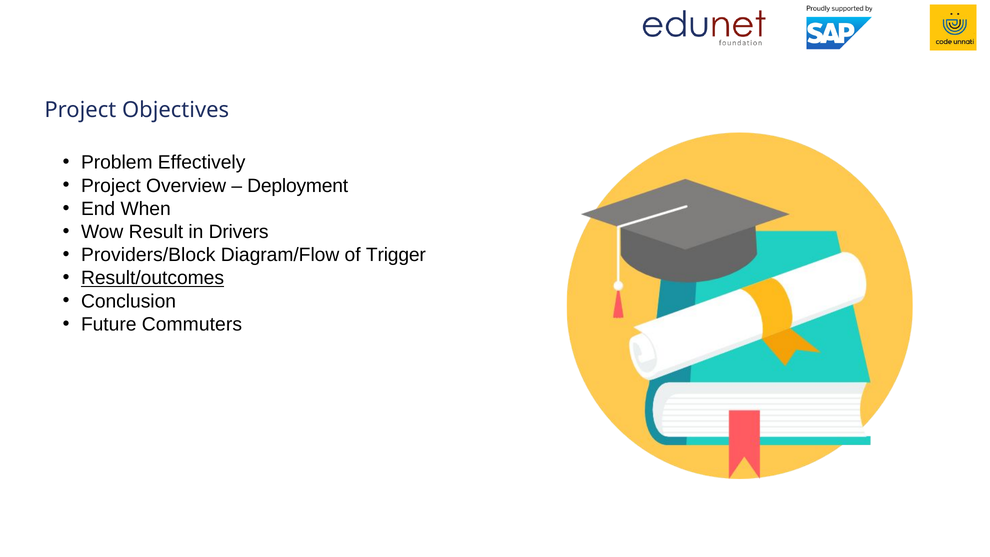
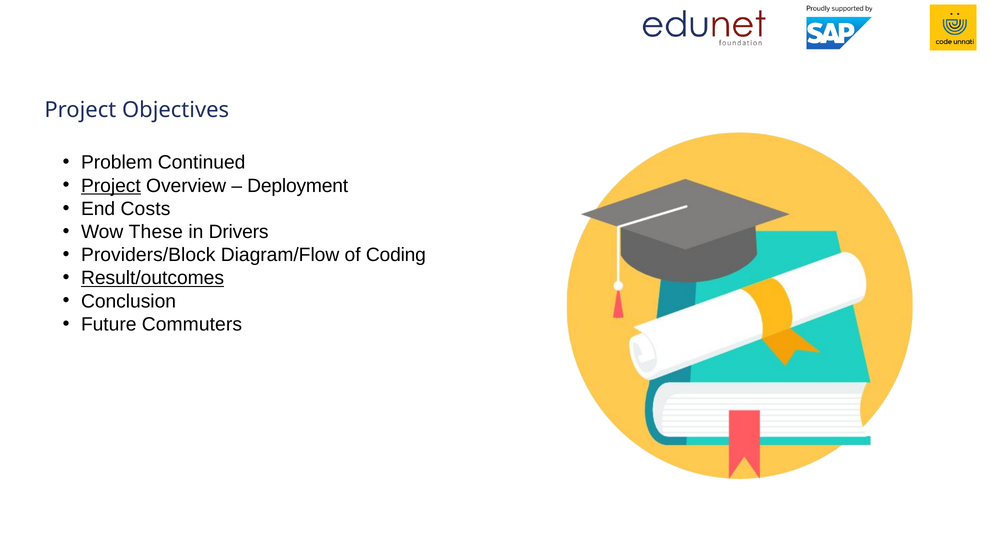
Effectively: Effectively -> Continued
Project at (111, 186) underline: none -> present
When: When -> Costs
Result: Result -> These
Trigger: Trigger -> Coding
